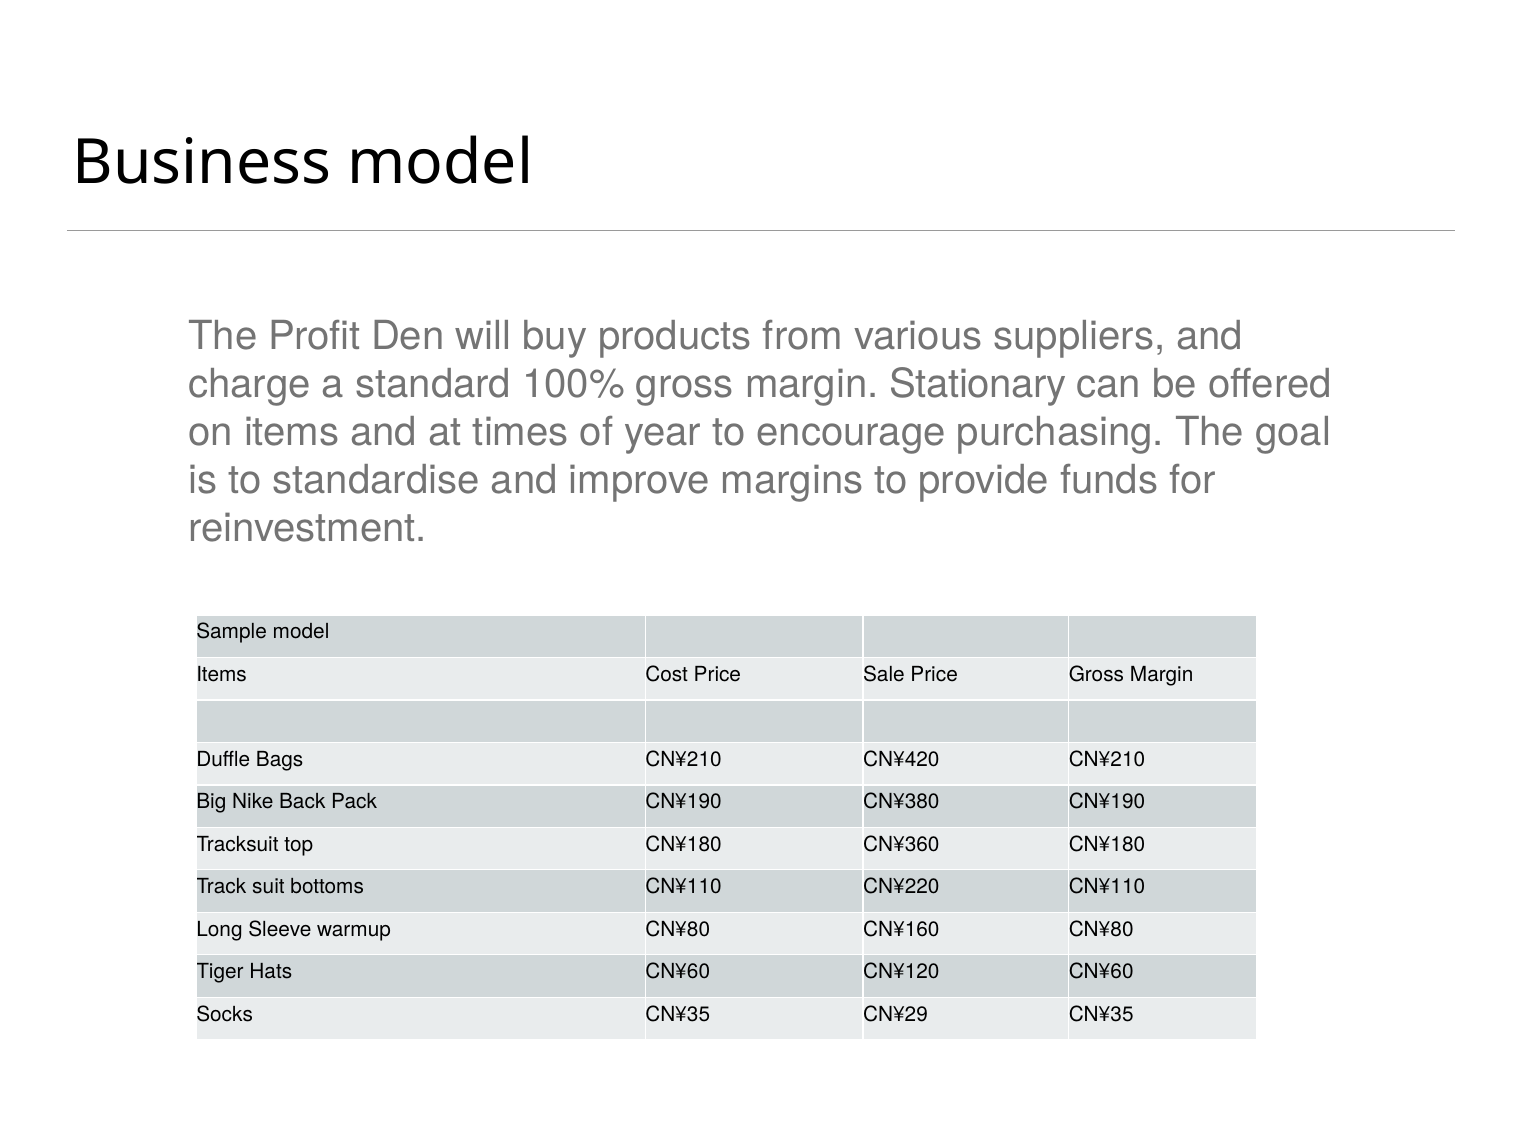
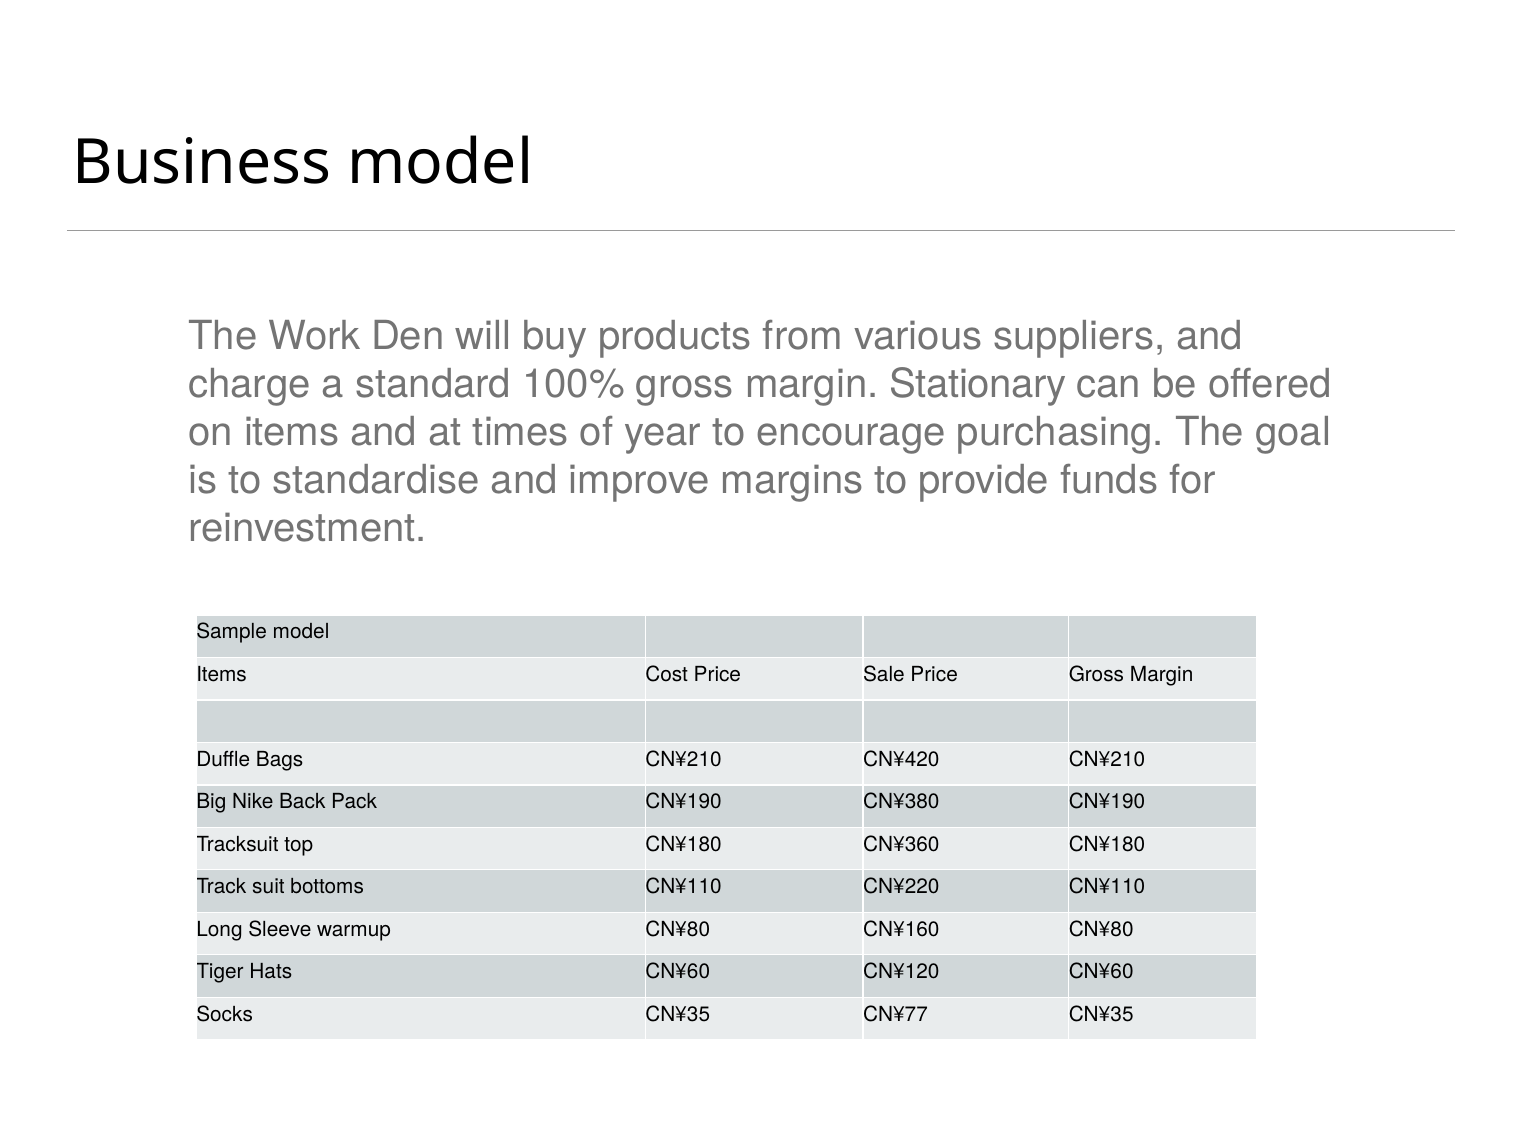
Profit: Profit -> Work
CN¥29: CN¥29 -> CN¥77
